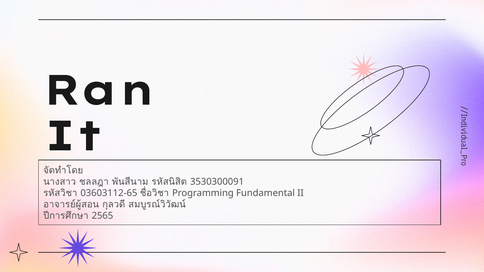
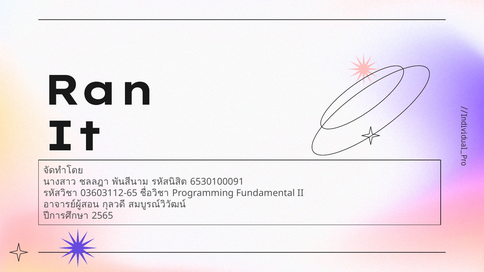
3530300091: 3530300091 -> 6530100091
